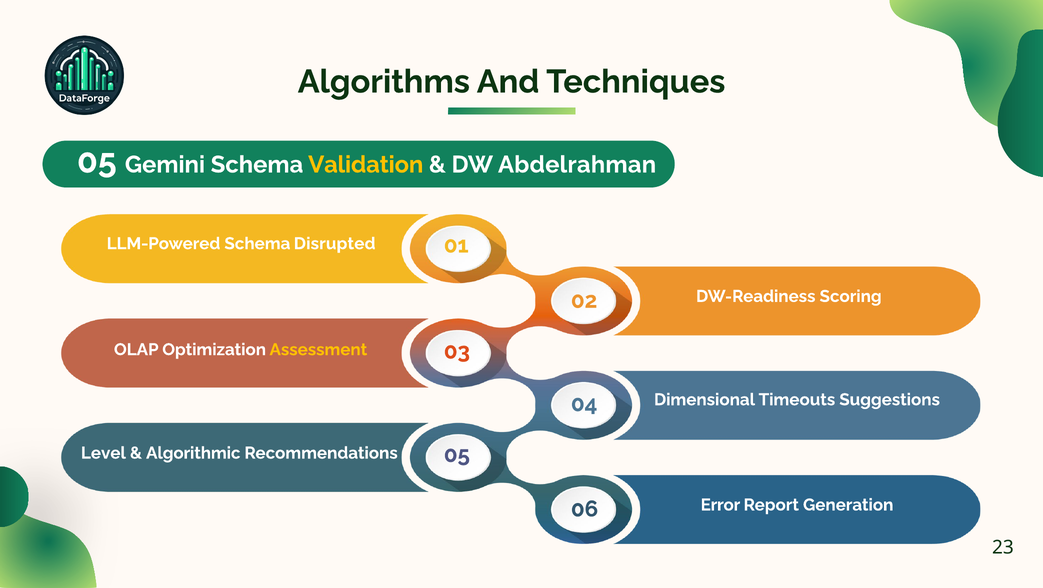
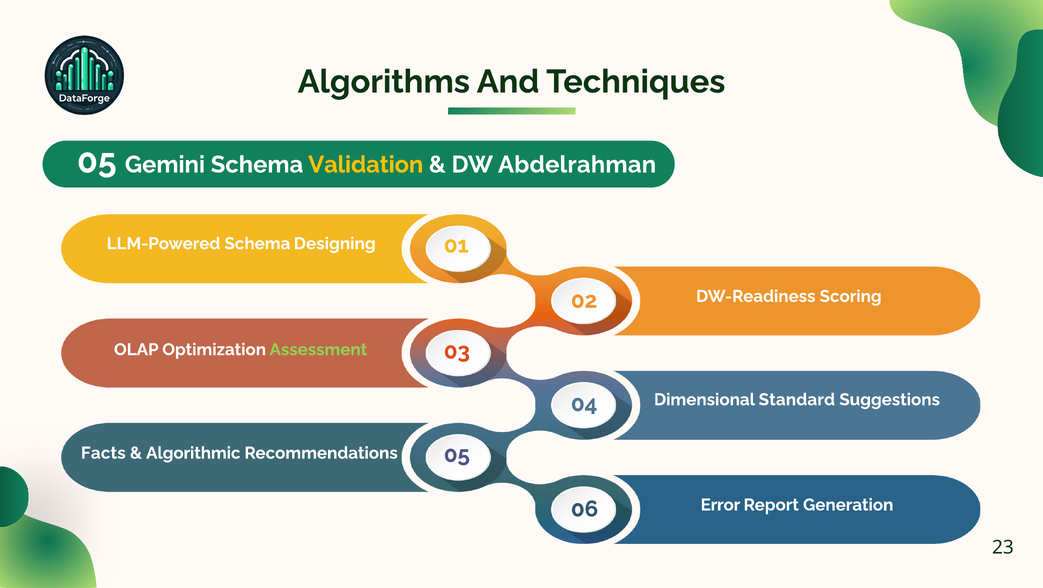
Disrupted: Disrupted -> Designing
Assessment colour: yellow -> light green
Timeouts: Timeouts -> Standard
Level: Level -> Facts
